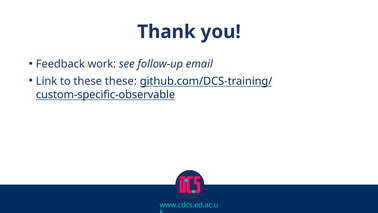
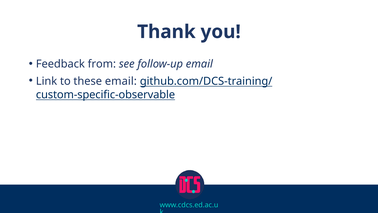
work: work -> from
these these: these -> email
